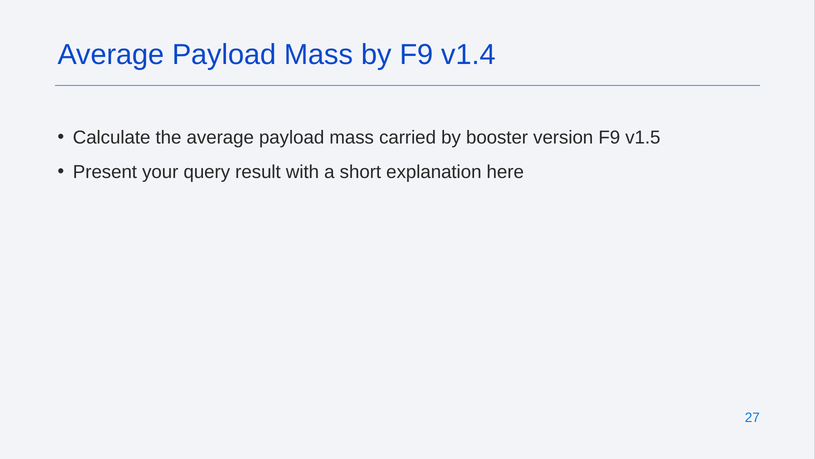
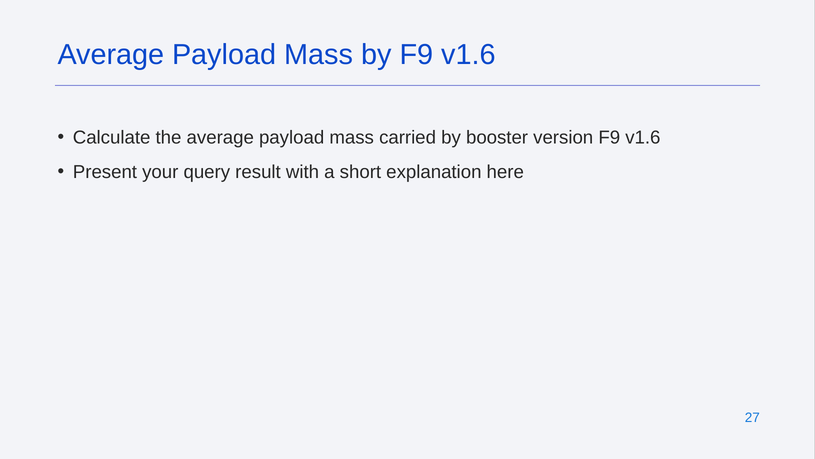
by F9 v1.4: v1.4 -> v1.6
version F9 v1.5: v1.5 -> v1.6
